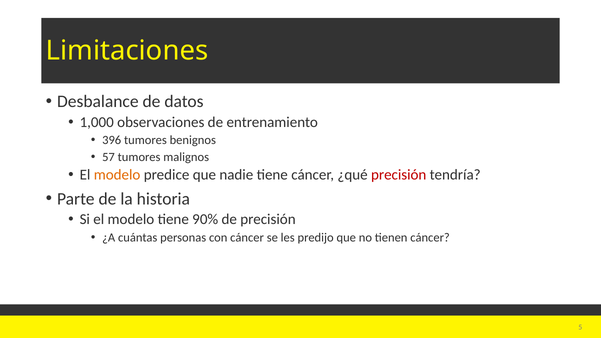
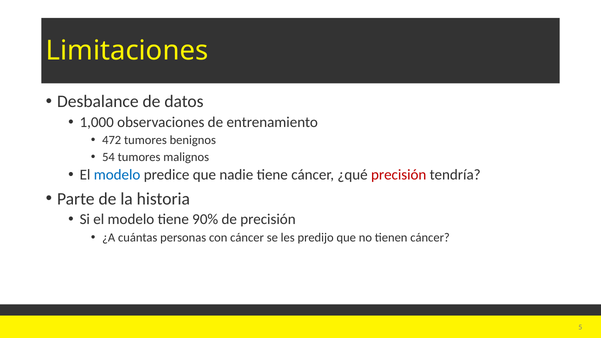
396: 396 -> 472
57: 57 -> 54
modelo at (117, 175) colour: orange -> blue
